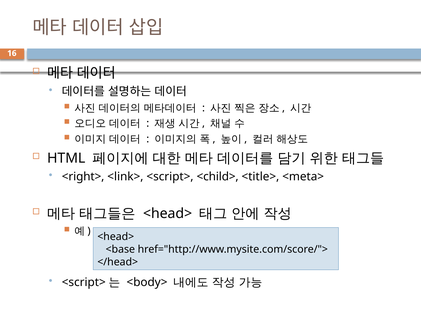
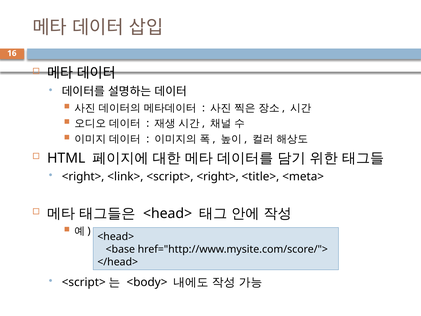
<script> <child>: <child> -> <right>
